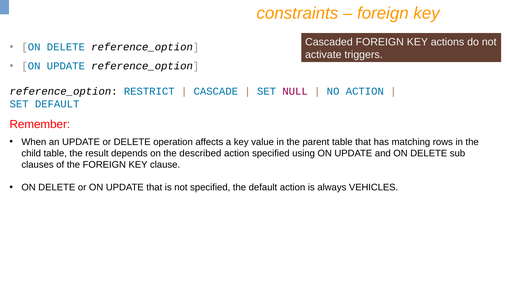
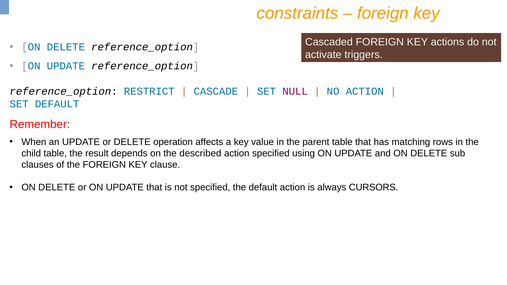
VEHICLES: VEHICLES -> CURSORS
